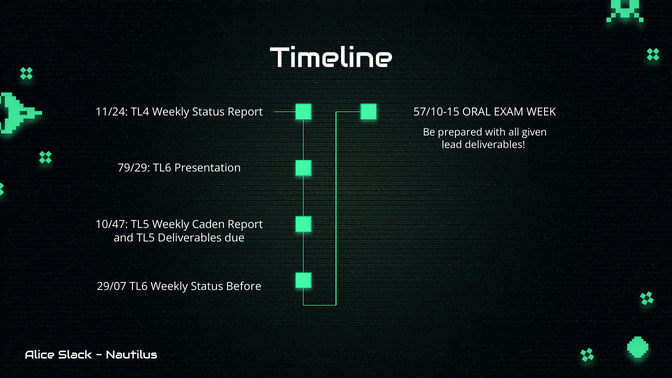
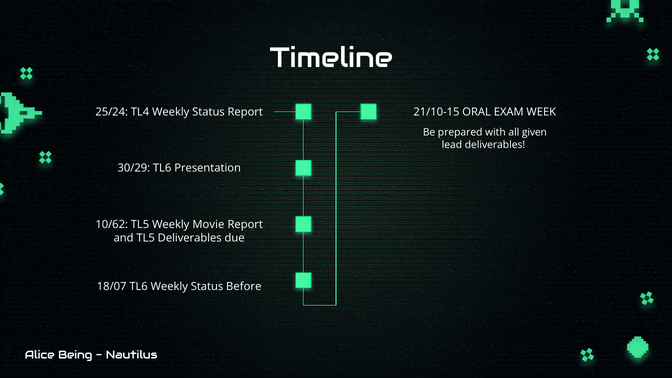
11/24: 11/24 -> 25/24
57/10-15: 57/10-15 -> 21/10-15
79/29: 79/29 -> 30/29
10/47: 10/47 -> 10/62
Caden: Caden -> Movie
29/07: 29/07 -> 18/07
Slack: Slack -> Being
